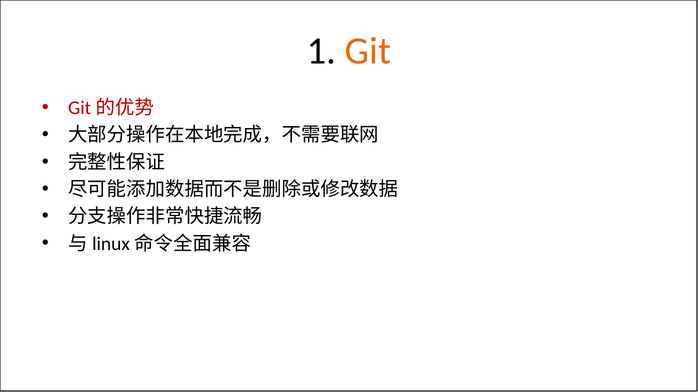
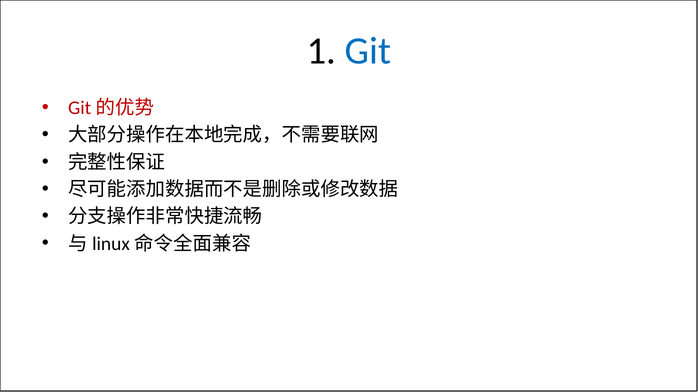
Git colour: orange -> blue
